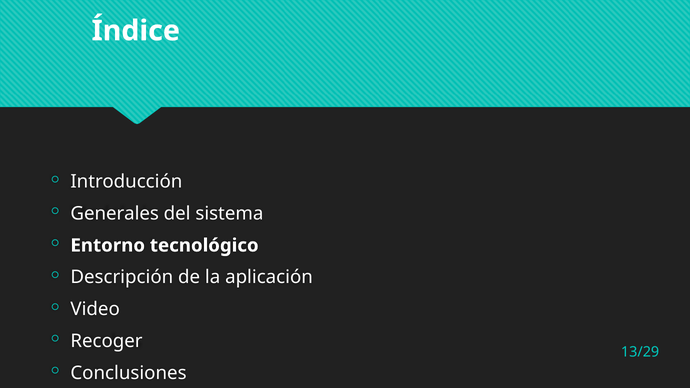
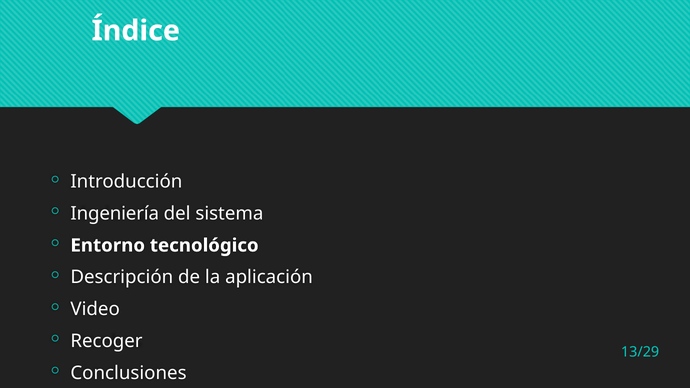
Generales: Generales -> Ingeniería
